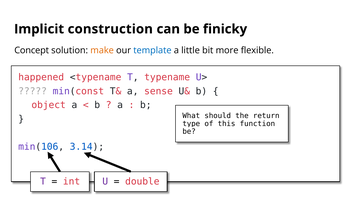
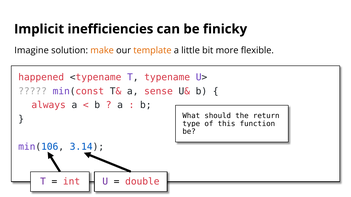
construction: construction -> inefficiencies
Concept: Concept -> Imagine
template colour: blue -> orange
object: object -> always
